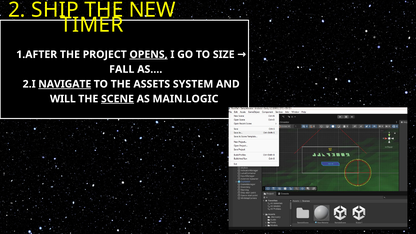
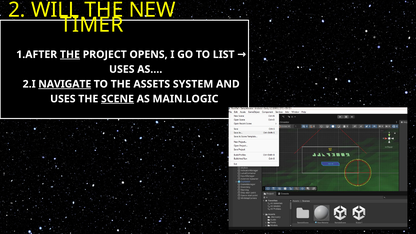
SHIP: SHIP -> WILL
THE at (70, 55) underline: none -> present
OPENS underline: present -> none
SIZE: SIZE -> LIST
FALL at (122, 69): FALL -> USES
WILL at (63, 99): WILL -> USES
